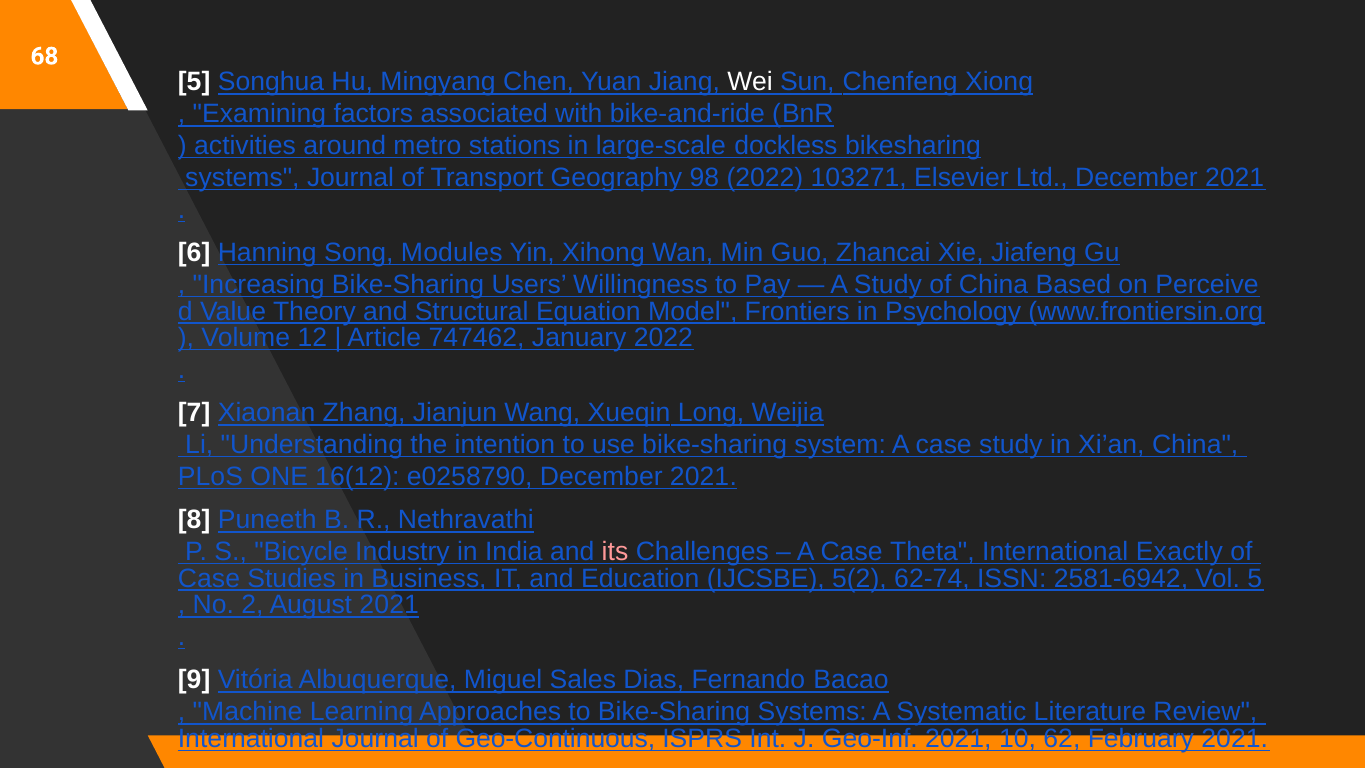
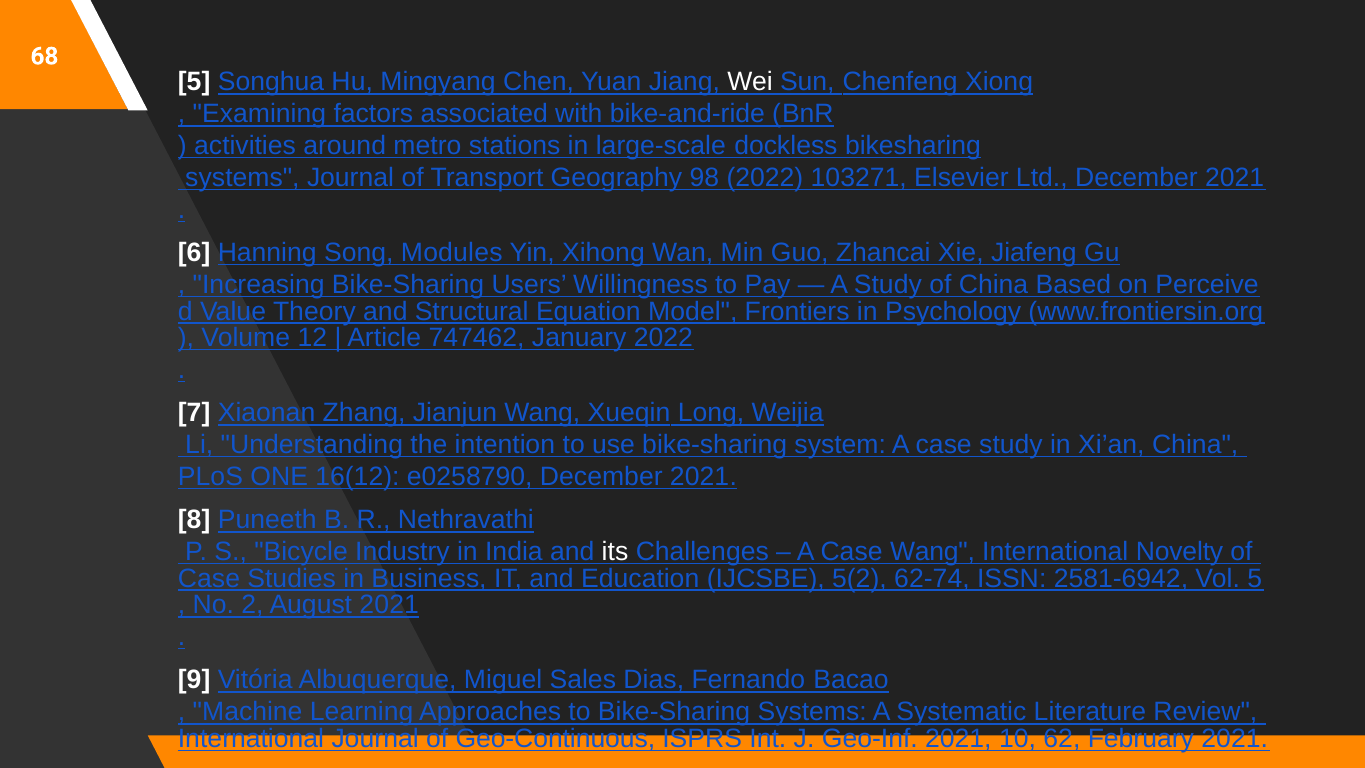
its colour: pink -> white
Case Theta: Theta -> Wang
Exactly: Exactly -> Novelty
